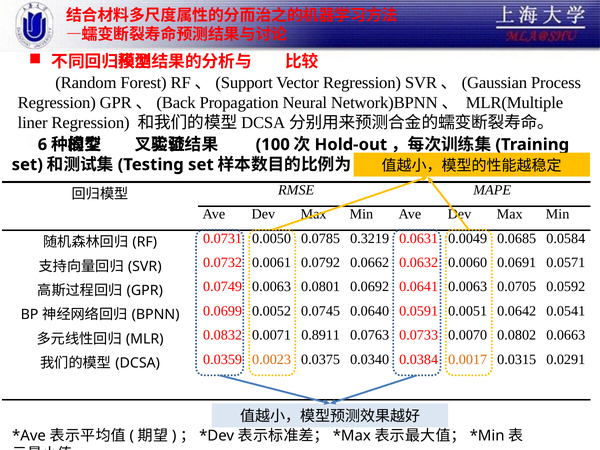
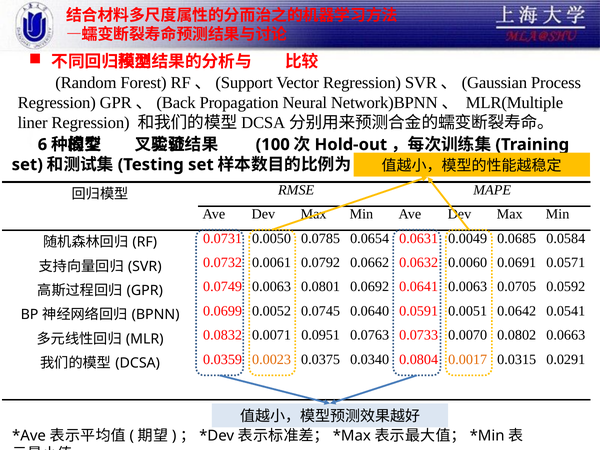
0.3219: 0.3219 -> 0.0654
0.8911: 0.8911 -> 0.0951
0.0384: 0.0384 -> 0.0804
